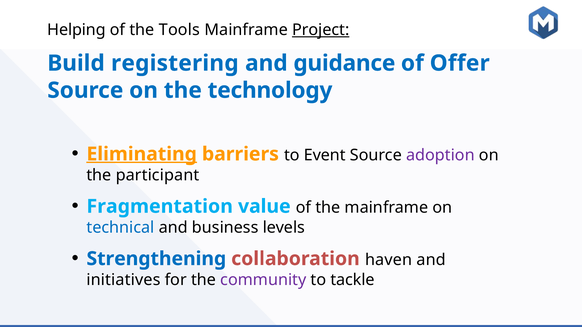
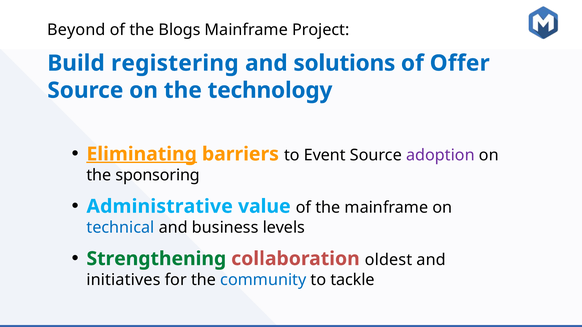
Helping: Helping -> Beyond
Tools: Tools -> Blogs
Project underline: present -> none
guidance: guidance -> solutions
participant: participant -> sponsoring
Fragmentation: Fragmentation -> Administrative
Strengthening colour: blue -> green
haven: haven -> oldest
community colour: purple -> blue
